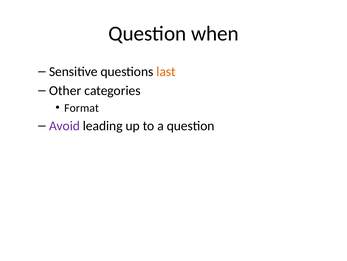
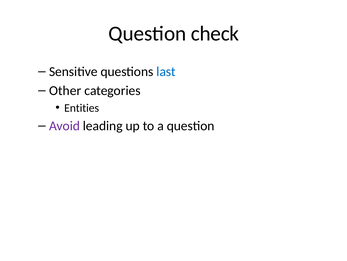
when: when -> check
last colour: orange -> blue
Format: Format -> Entities
